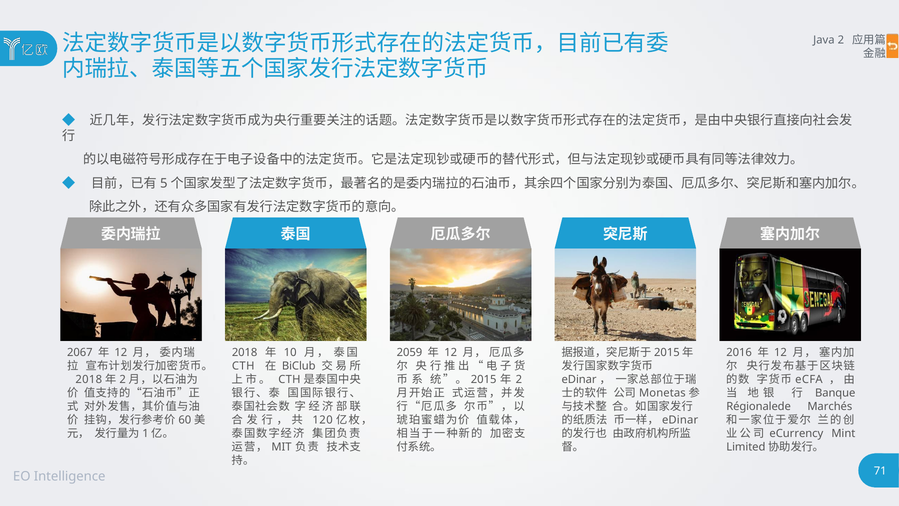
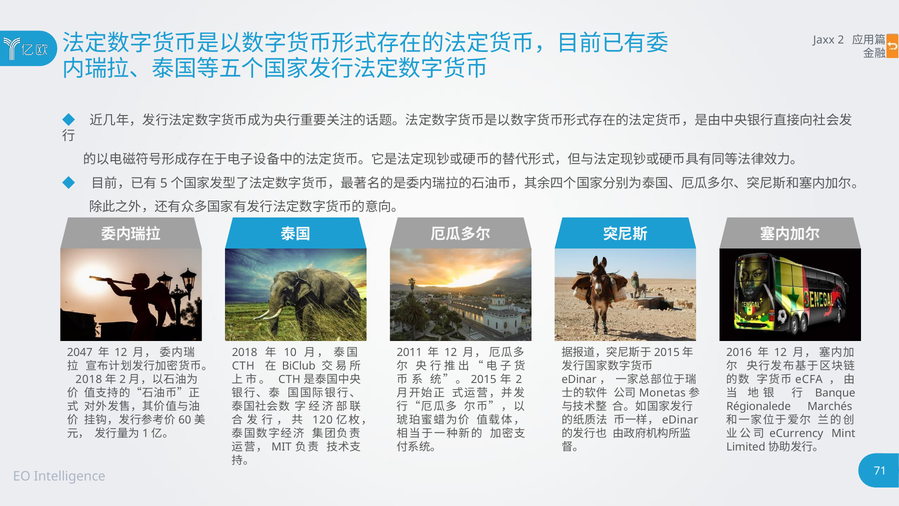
Java: Java -> Jaxx
2067: 2067 -> 2047
2059: 2059 -> 2011
